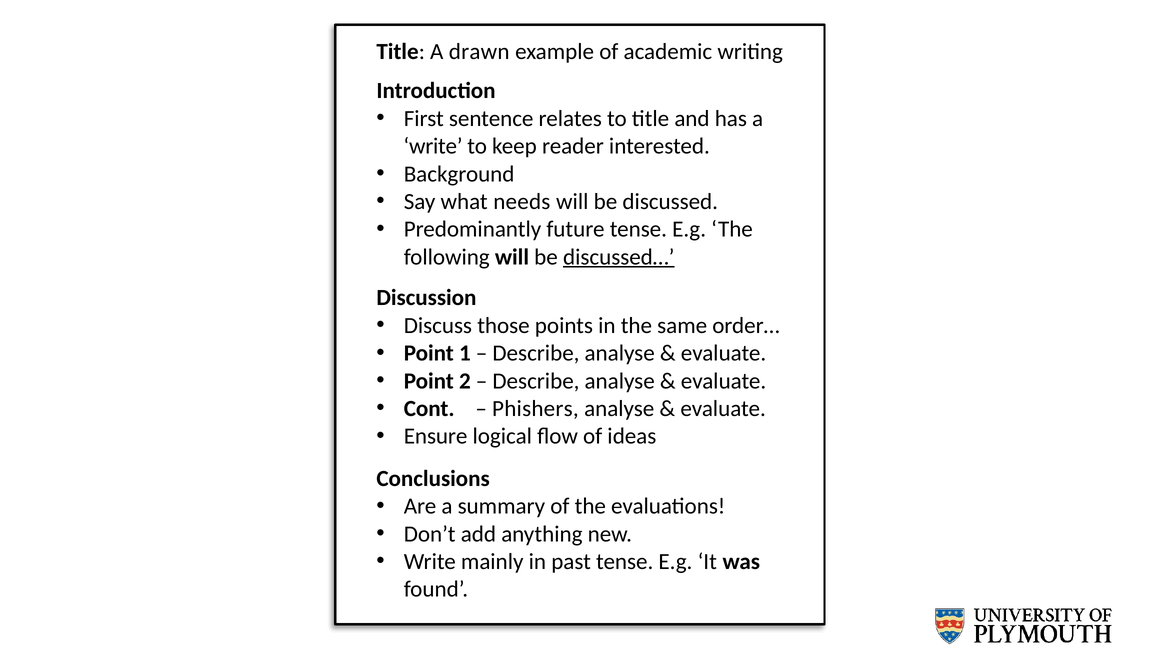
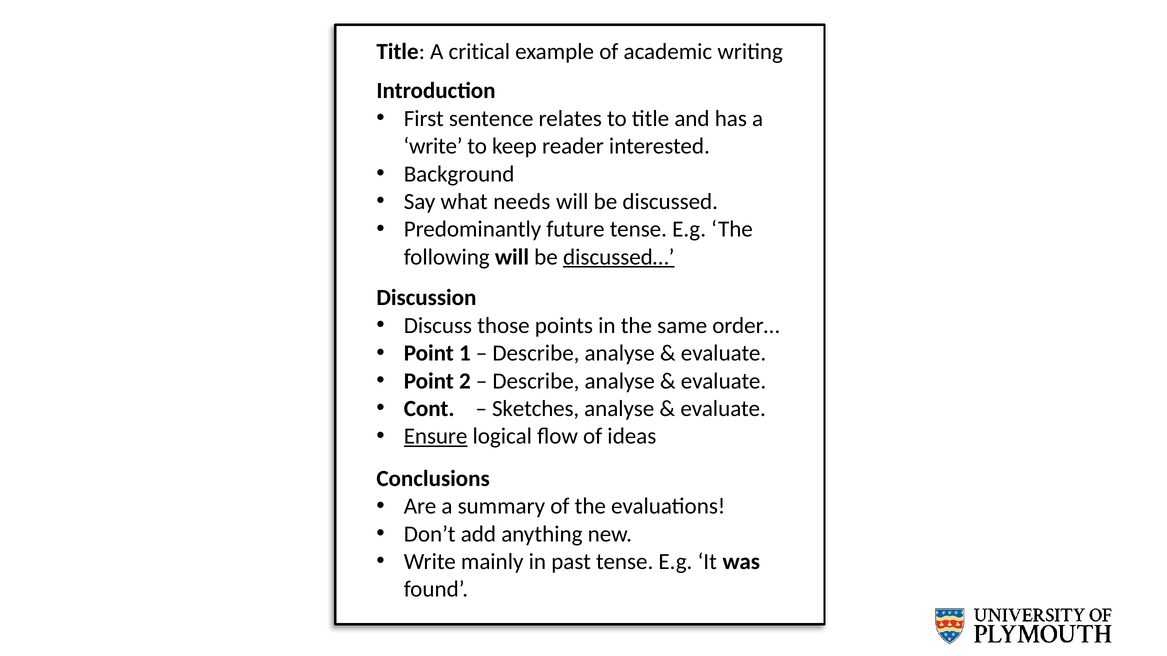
drawn: drawn -> critical
Phishers: Phishers -> Sketches
Ensure underline: none -> present
